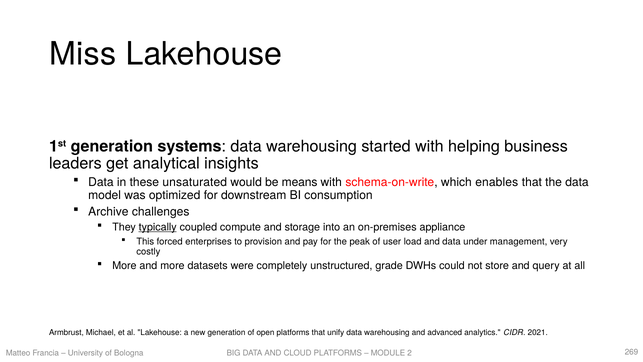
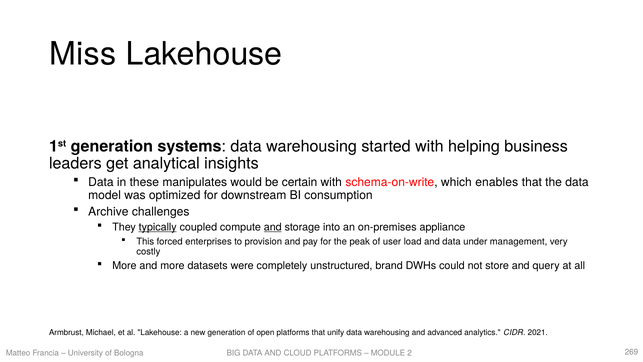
unsaturated: unsaturated -> manipulates
means: means -> certain
and at (273, 227) underline: none -> present
grade: grade -> brand
